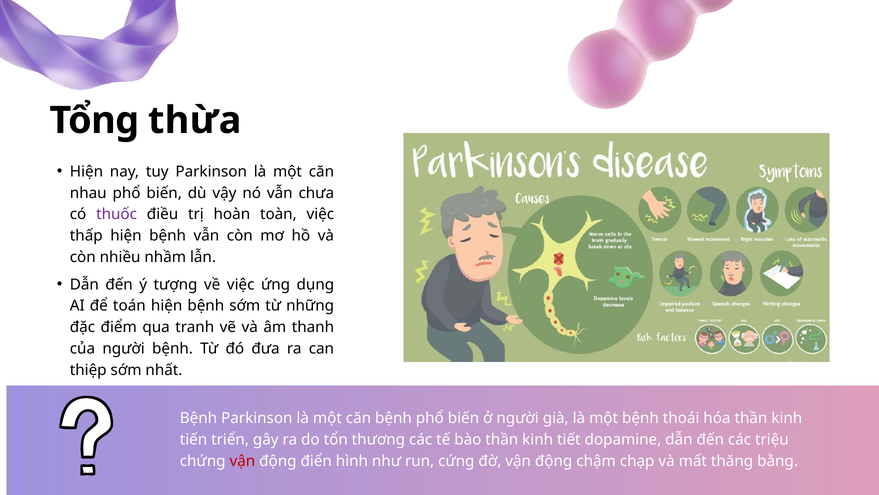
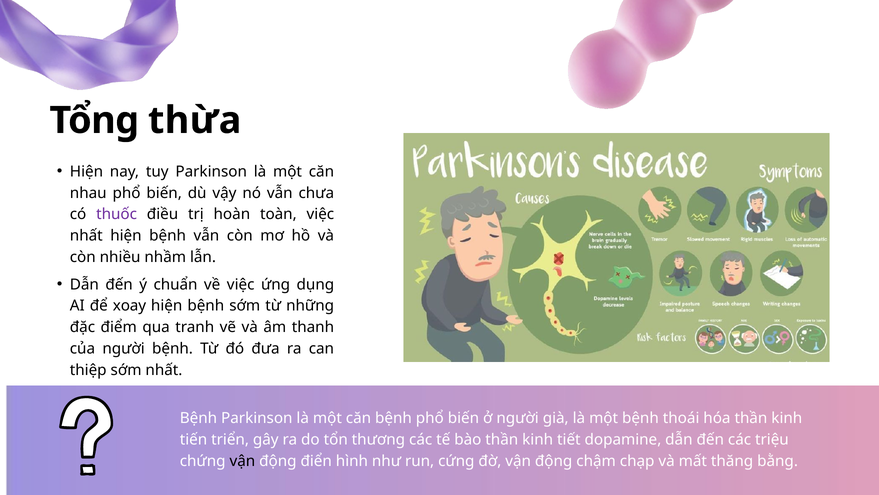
thấp at (86, 235): thấp -> nhất
tượng: tượng -> chuẩn
toán: toán -> xoay
vận at (242, 461) colour: red -> black
